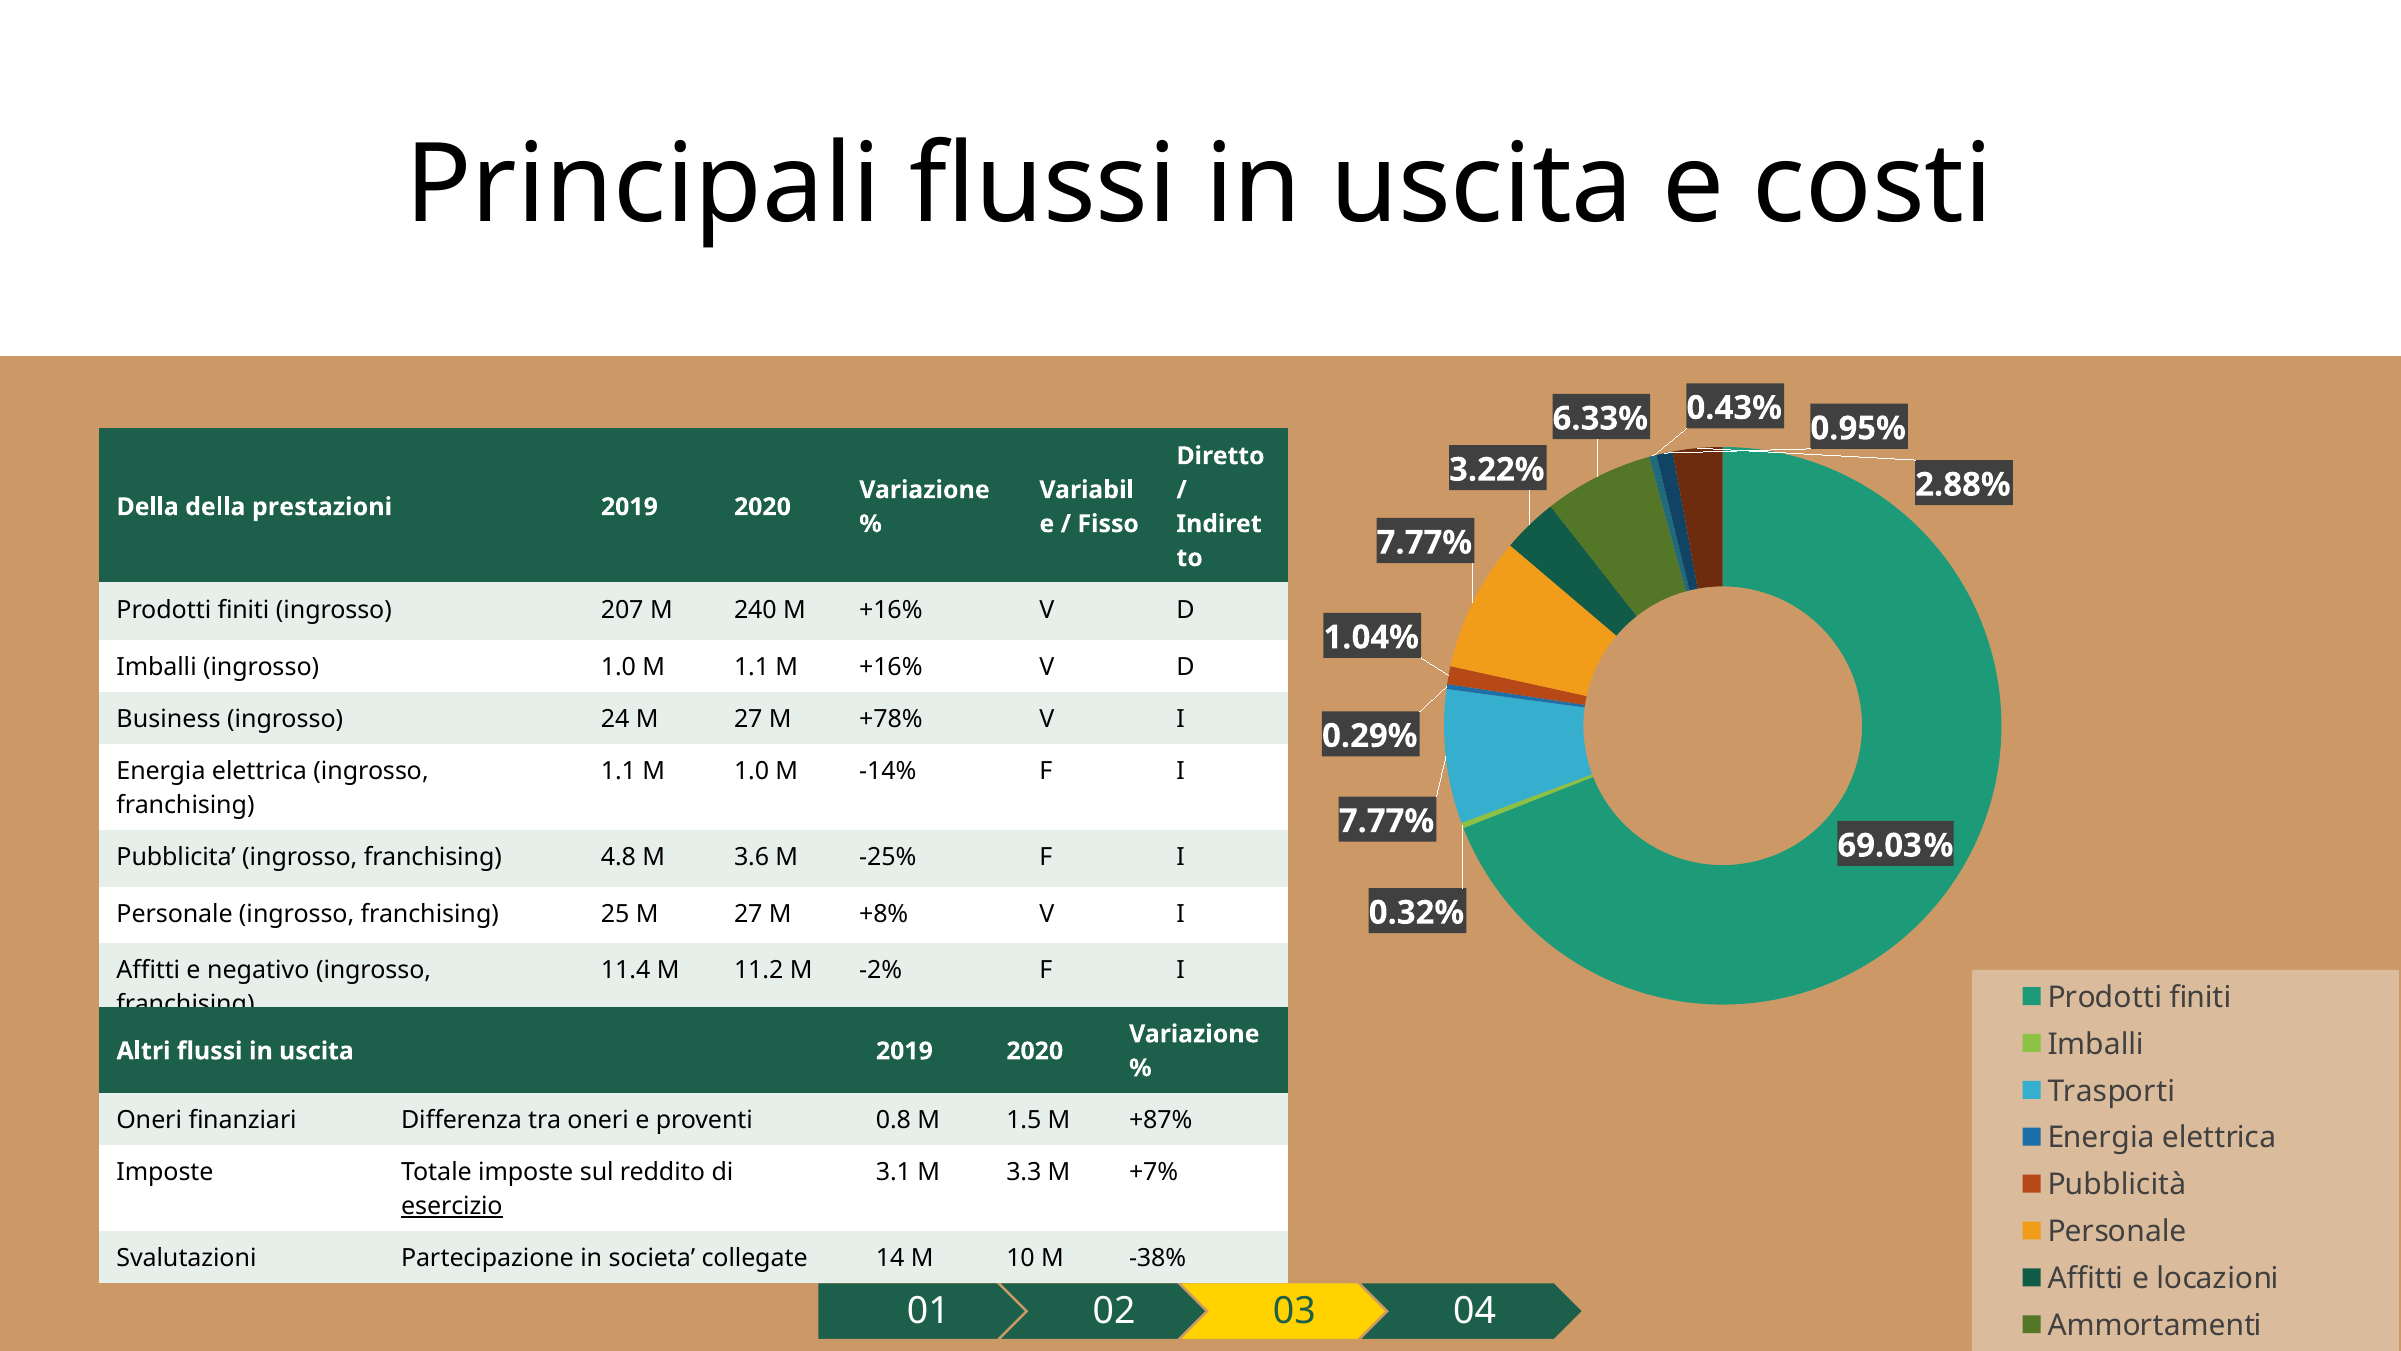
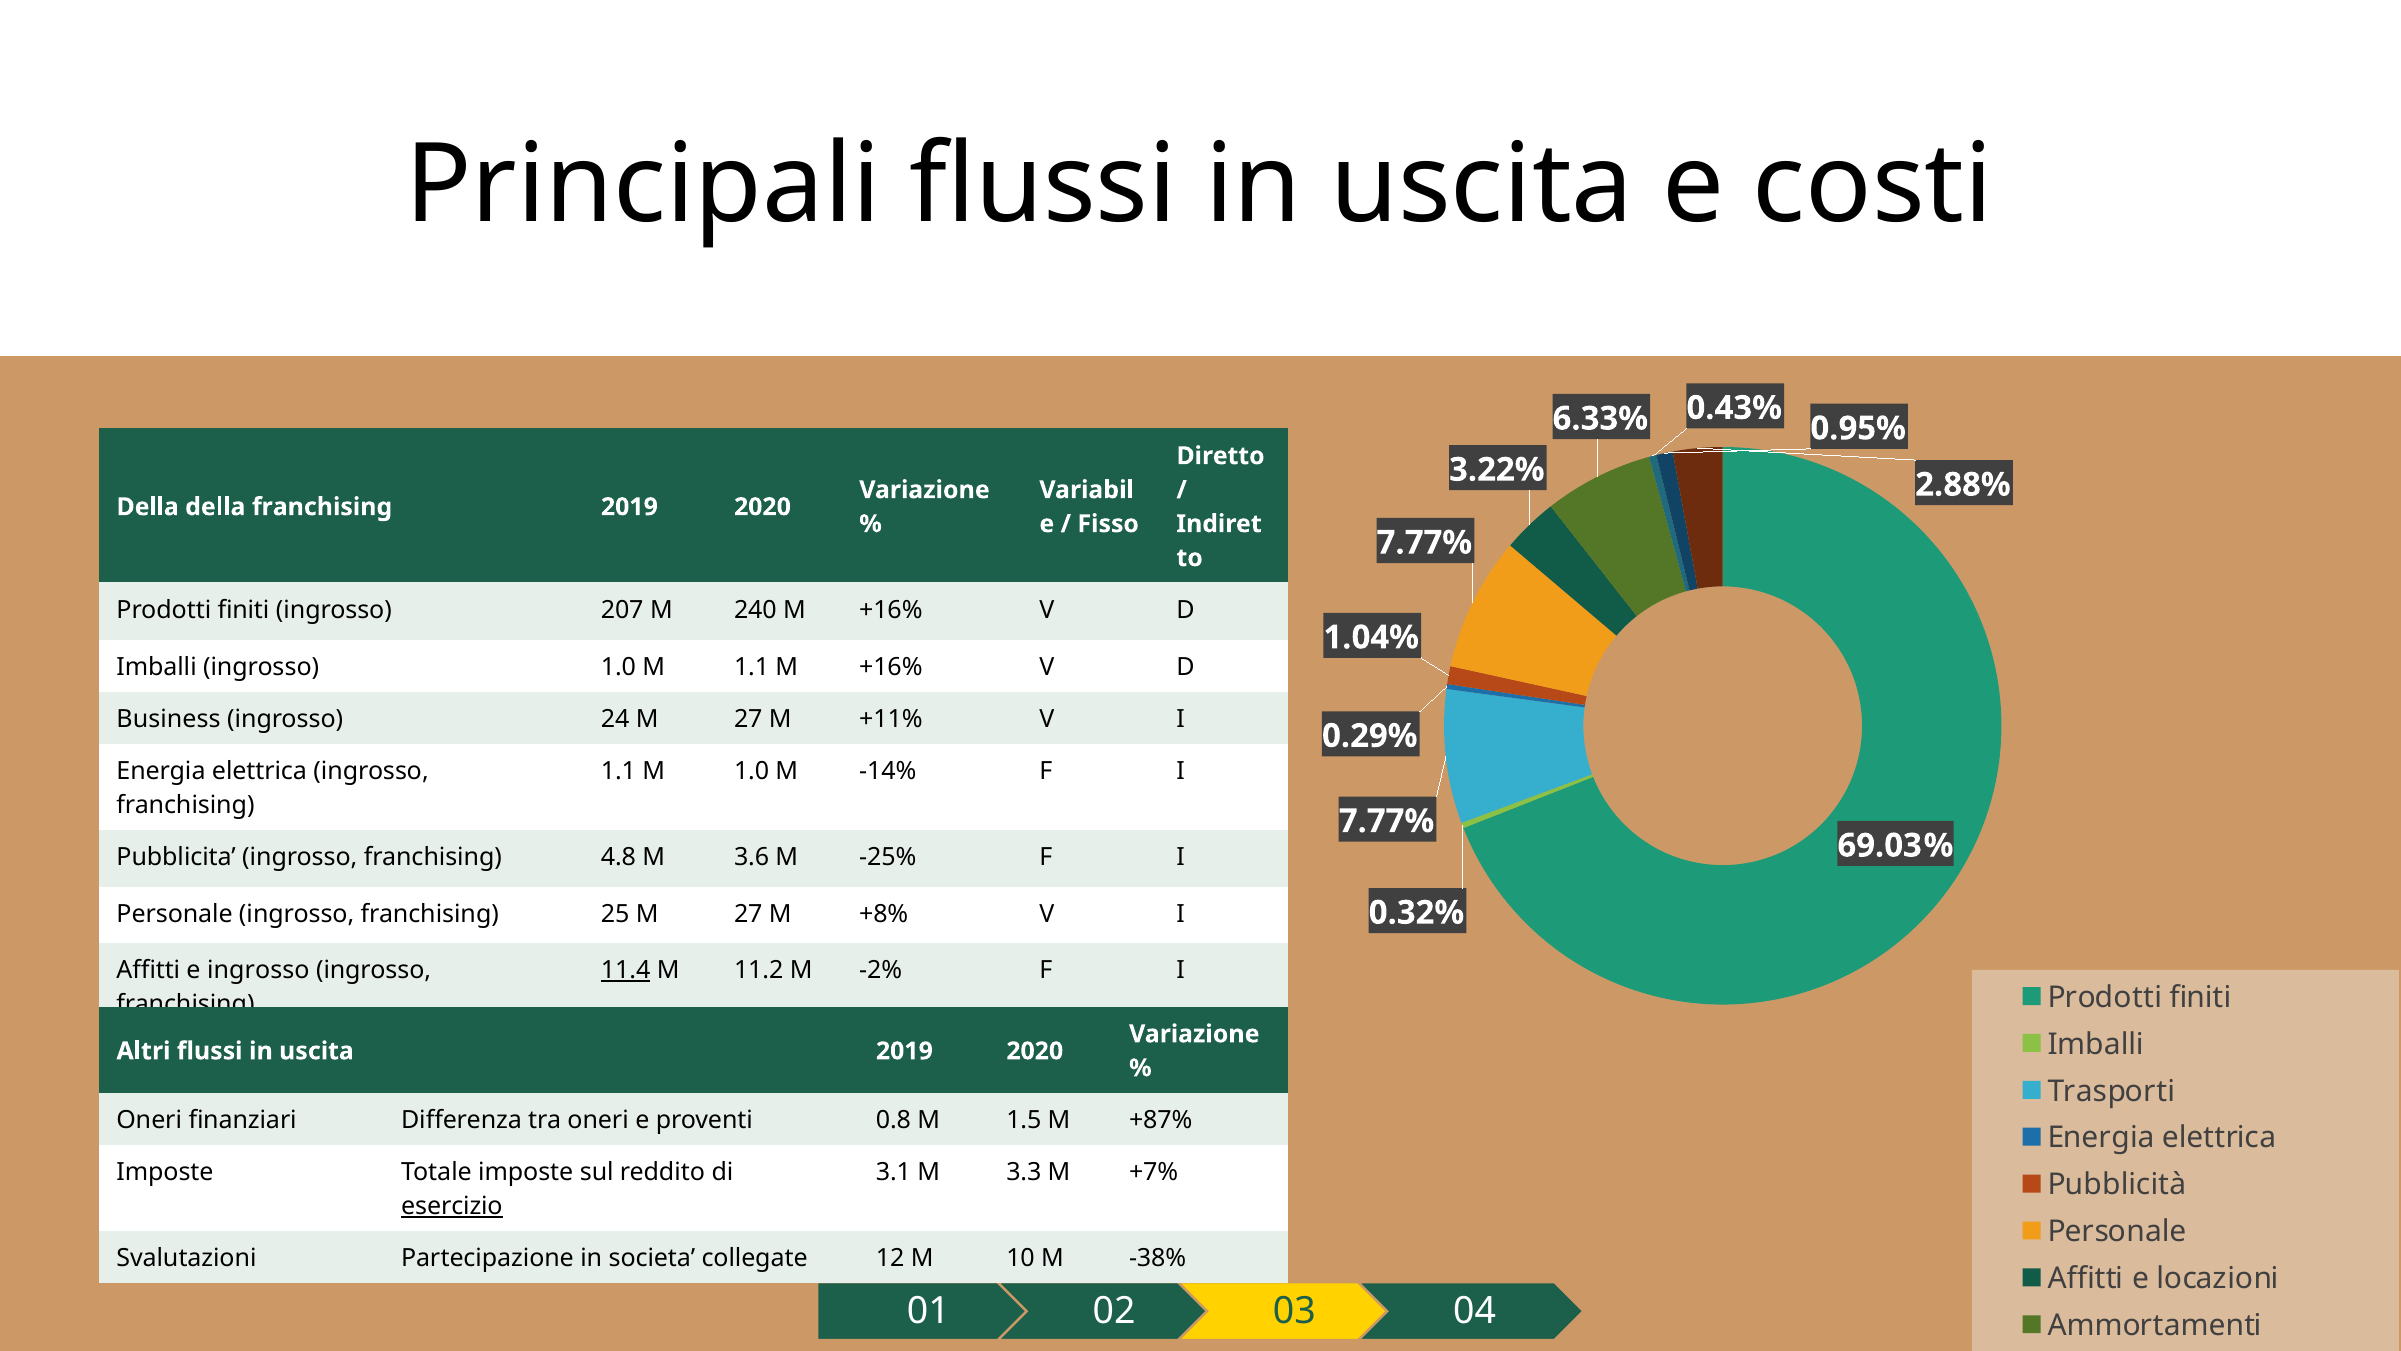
della prestazioni: prestazioni -> franchising
+78%: +78% -> +11%
e negativo: negativo -> ingrosso
11.4 underline: none -> present
14: 14 -> 12
